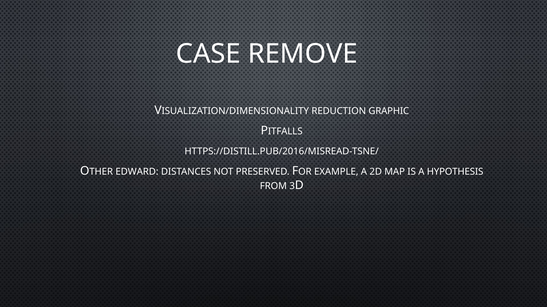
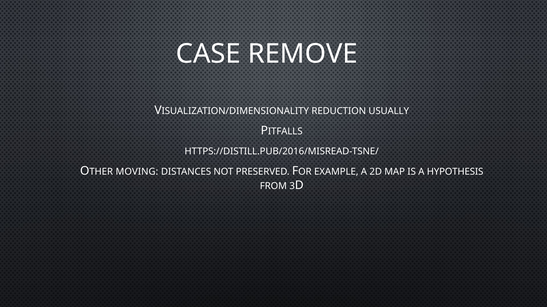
GRAPHIC: GRAPHIC -> USUALLY
EDWARD: EDWARD -> MOVING
